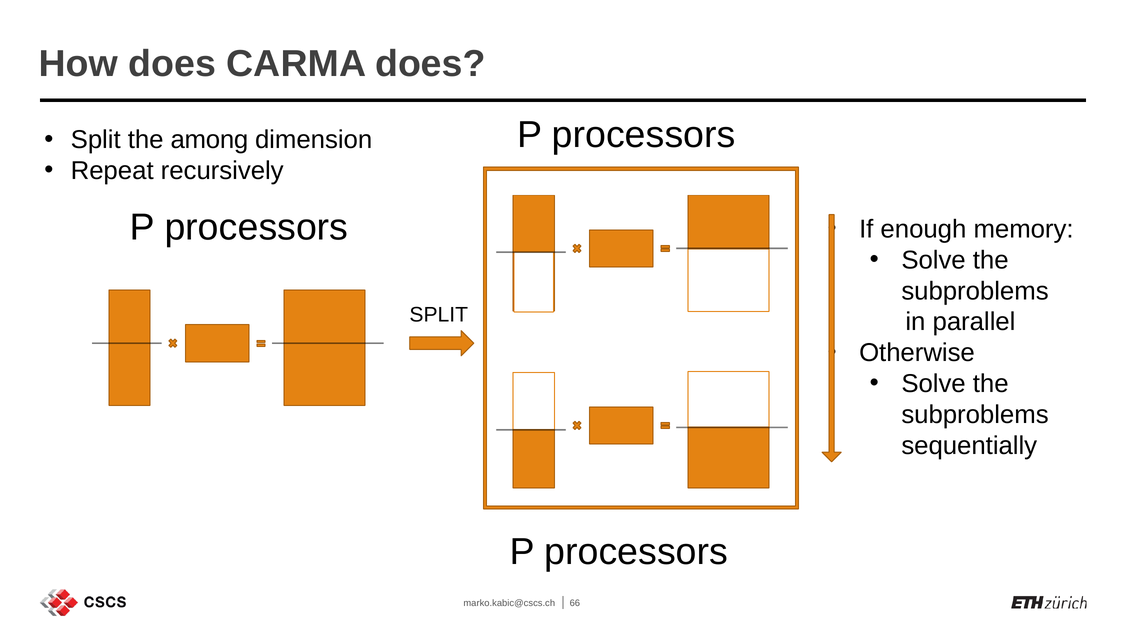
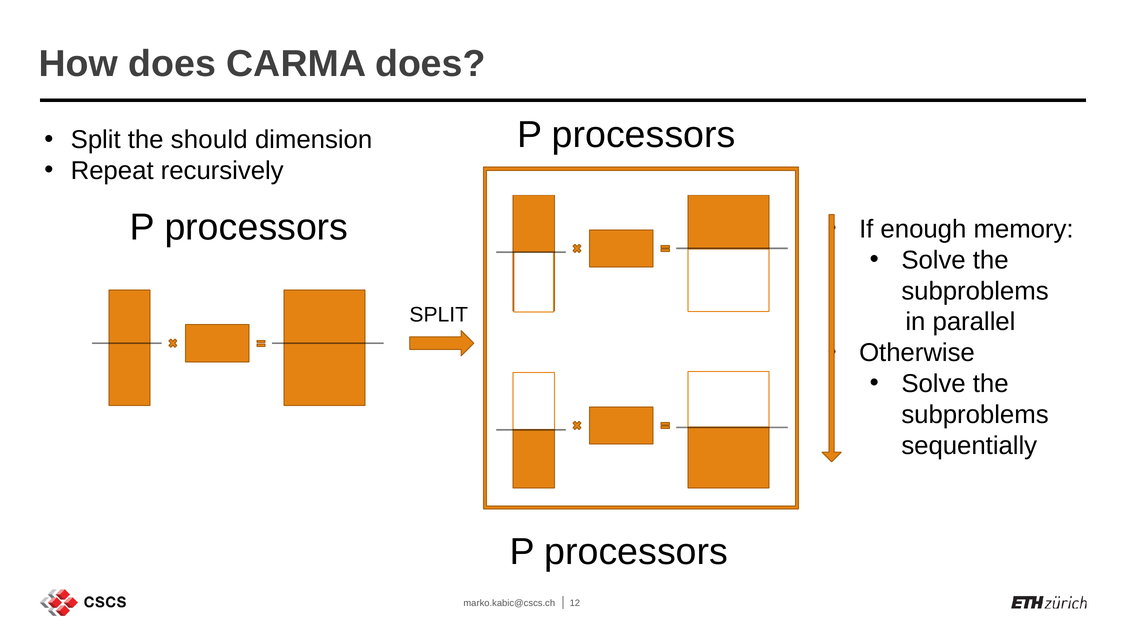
among: among -> should
66: 66 -> 12
